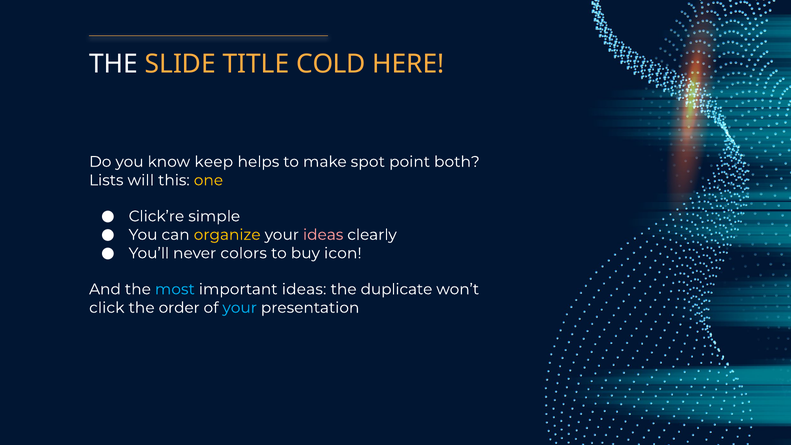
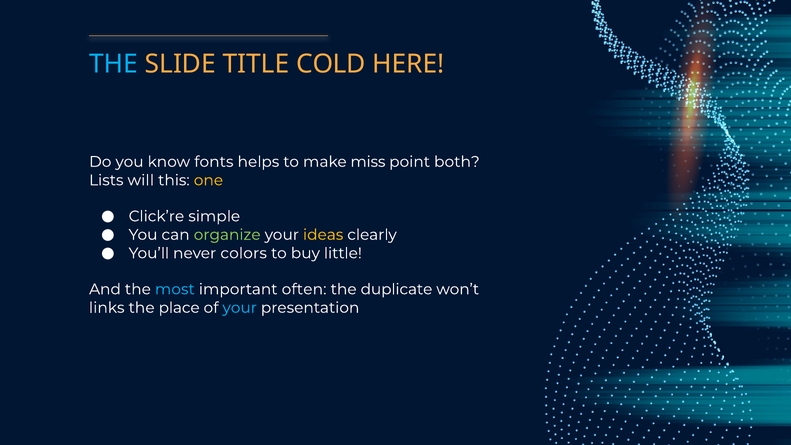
THE at (114, 64) colour: white -> light blue
keep: keep -> fonts
spot: spot -> miss
organize colour: yellow -> light green
ideas at (323, 235) colour: pink -> yellow
icon: icon -> little
important ideas: ideas -> often
click: click -> links
order: order -> place
